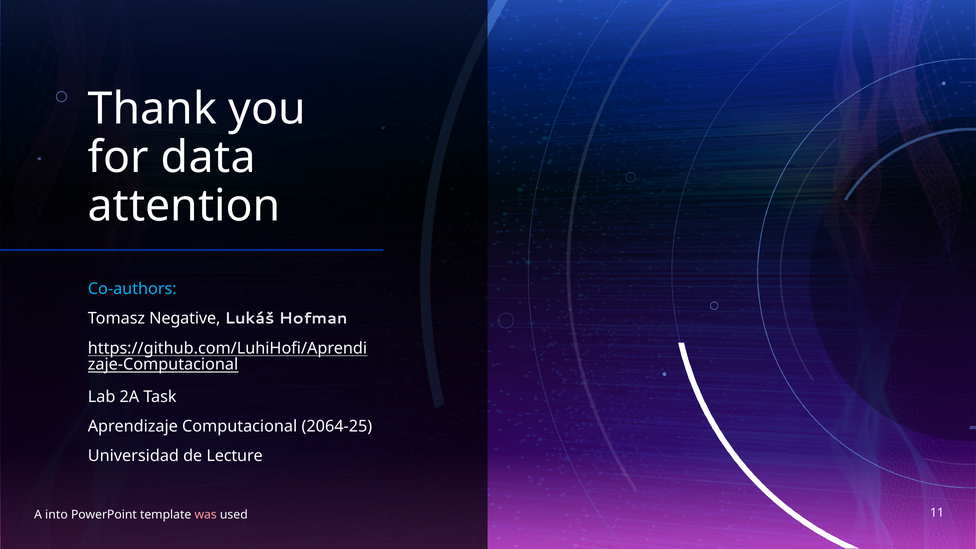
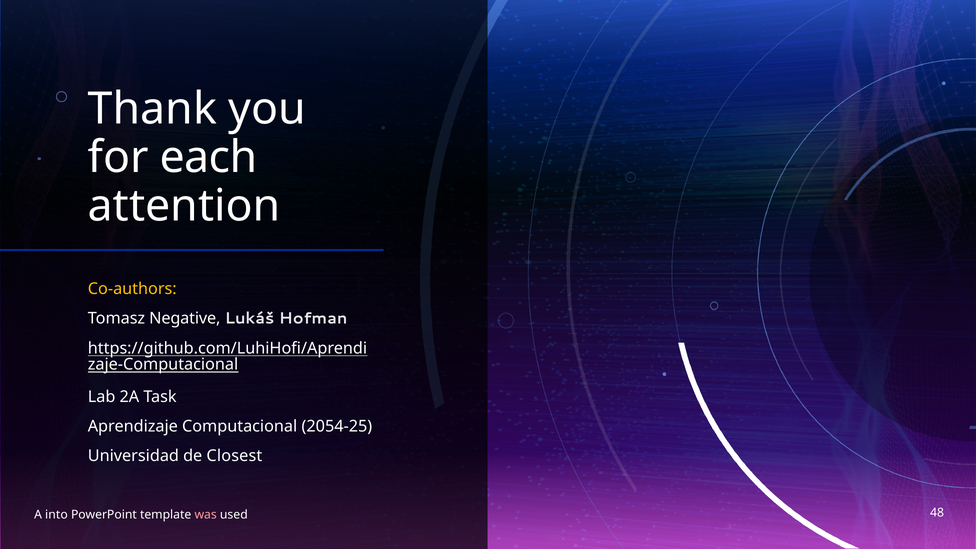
data: data -> each
Co-authors colour: light blue -> yellow
2064-25: 2064-25 -> 2054-25
Lecture: Lecture -> Closest
11: 11 -> 48
